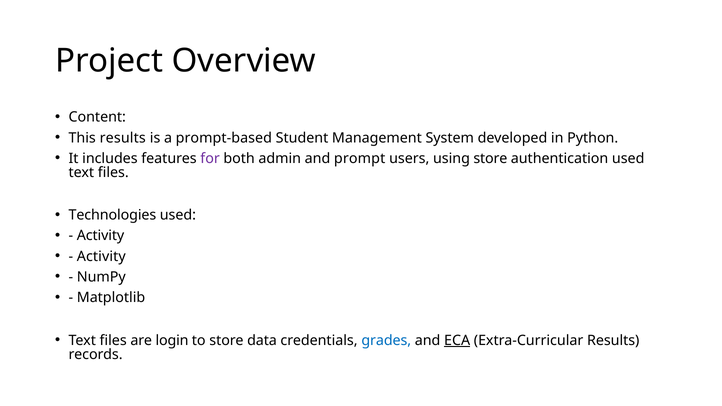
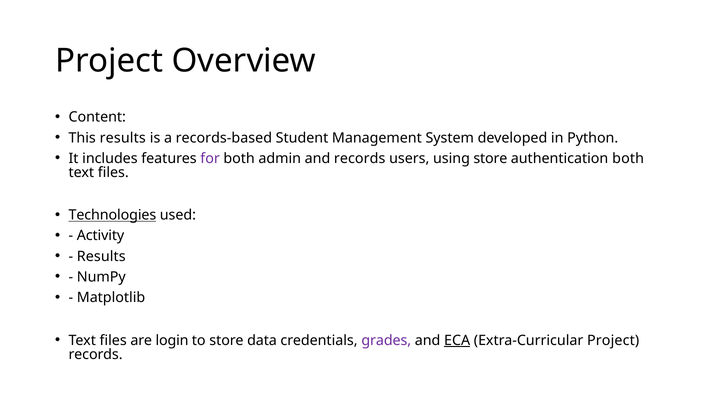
prompt-based: prompt-based -> records-based
and prompt: prompt -> records
authentication used: used -> both
Technologies underline: none -> present
Activity at (101, 256): Activity -> Results
grades colour: blue -> purple
Extra-Curricular Results: Results -> Project
